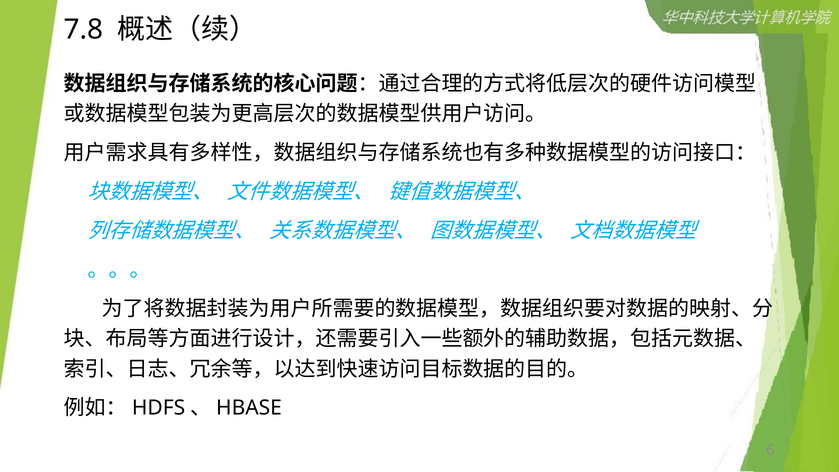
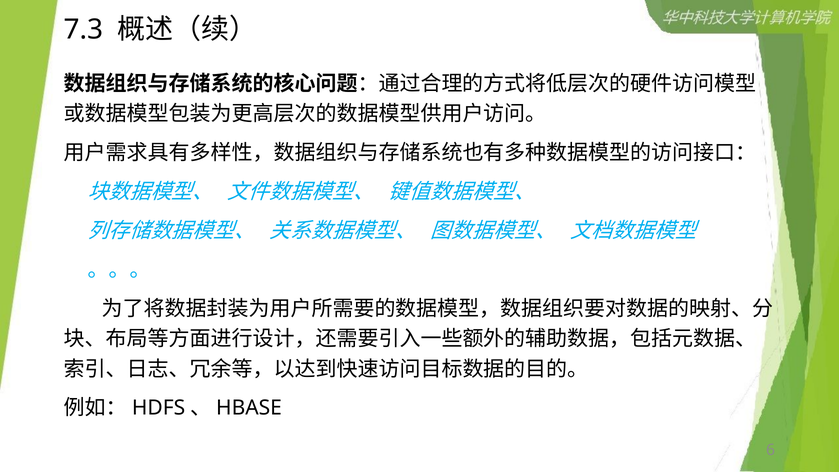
7.8: 7.8 -> 7.3
